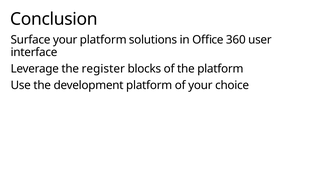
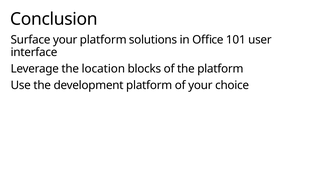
360: 360 -> 101
register: register -> location
